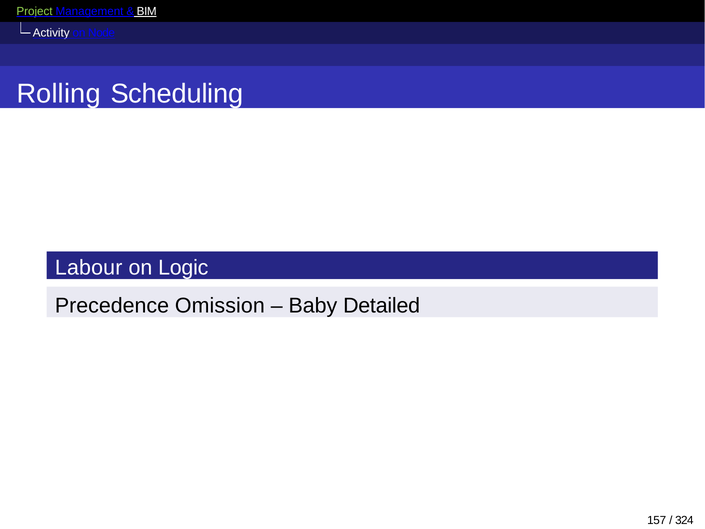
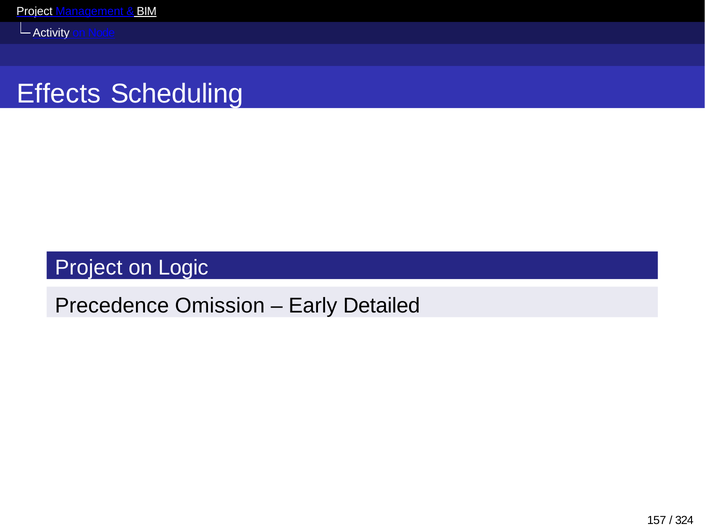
Project at (35, 11) colour: light green -> white
Rolling: Rolling -> Effects
Labour at (89, 268): Labour -> Project
Baby: Baby -> Early
